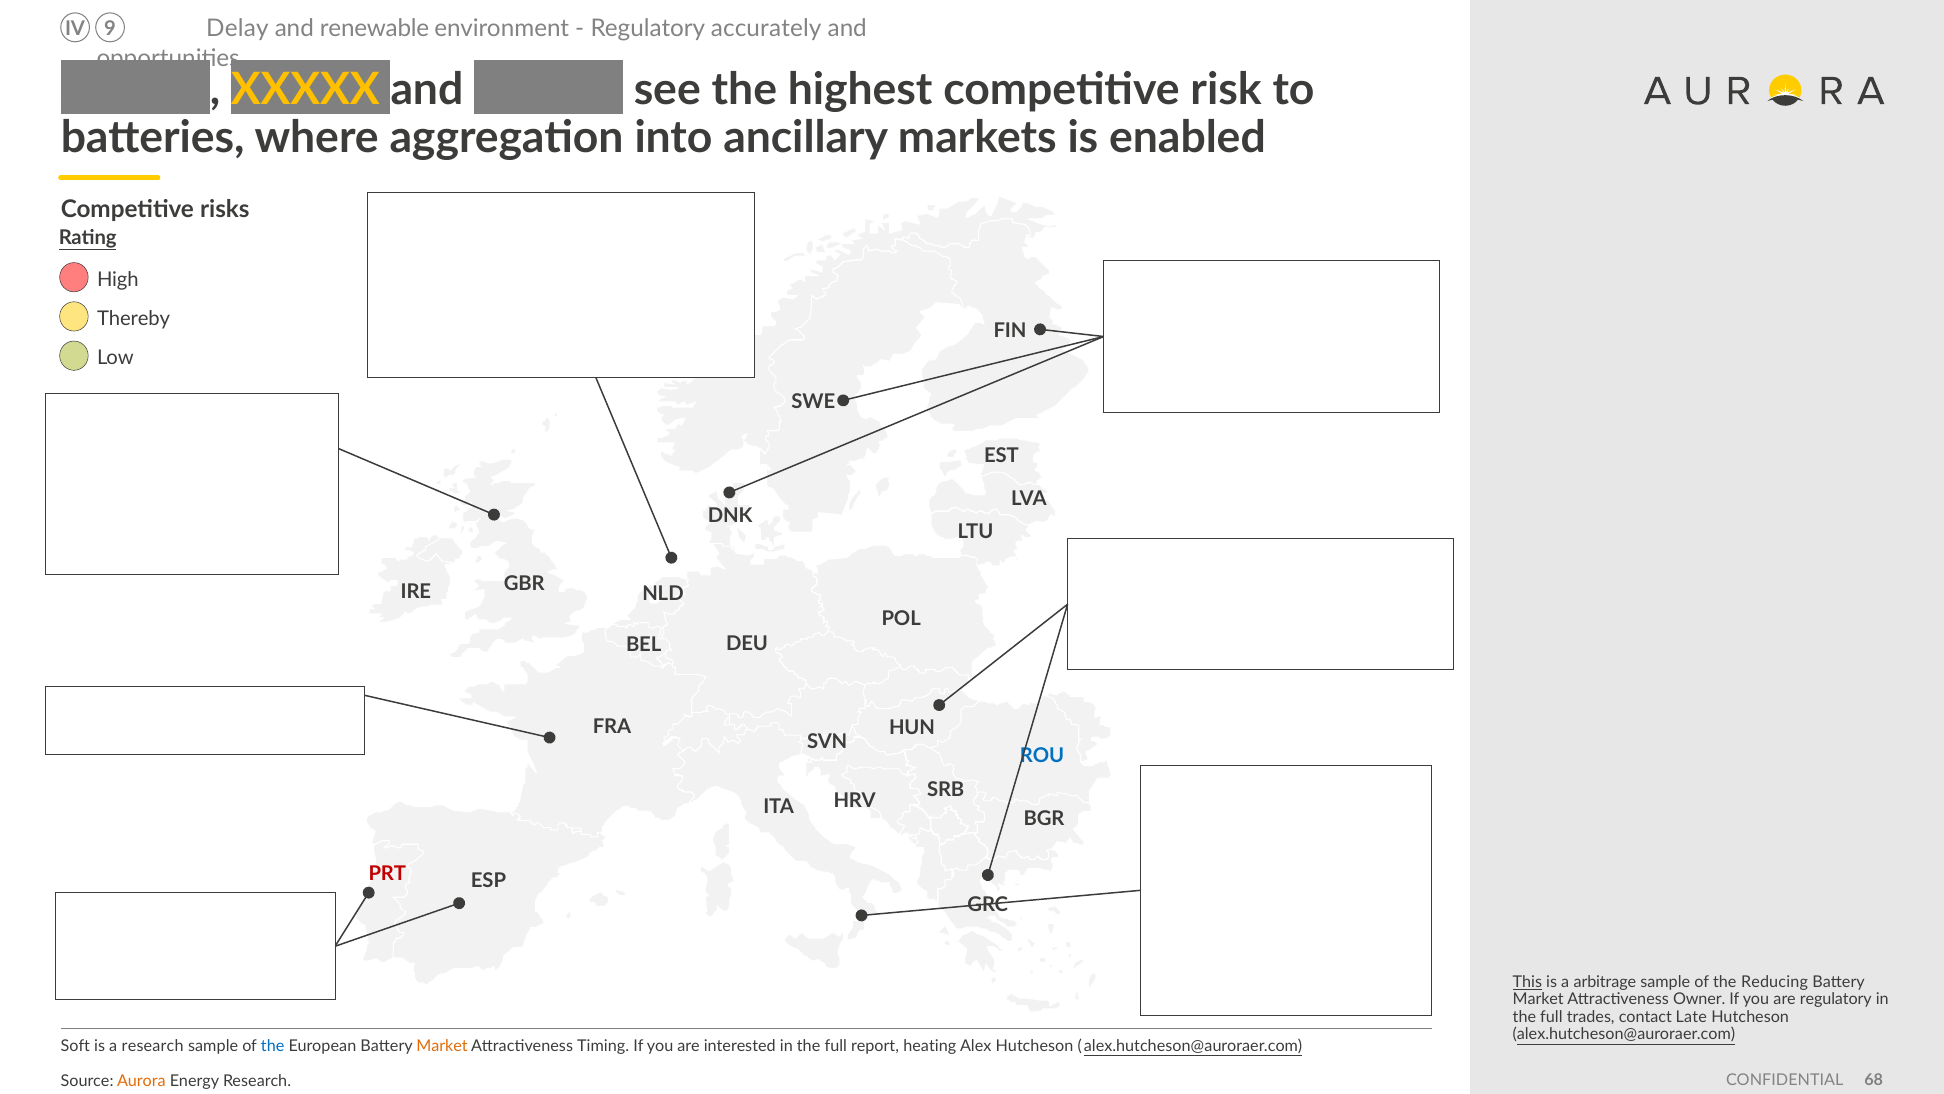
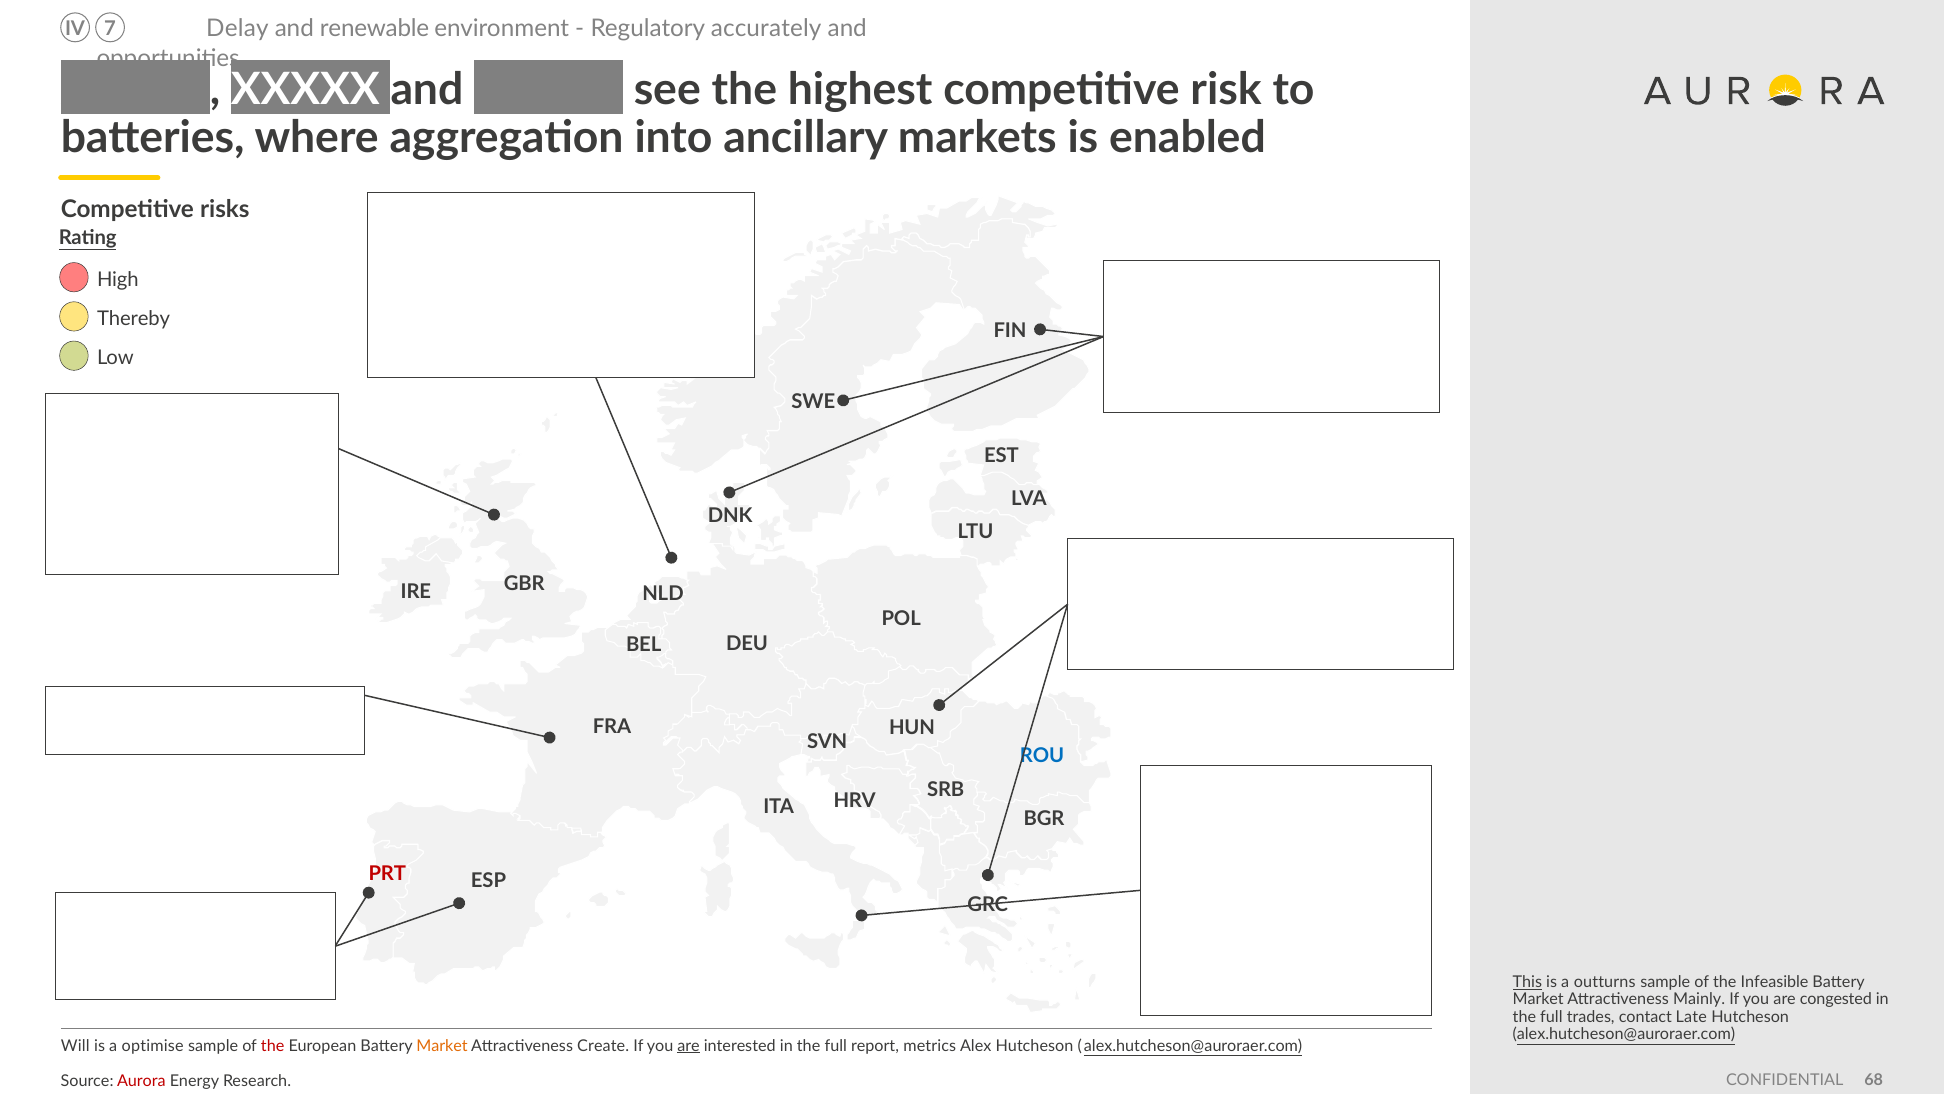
9: 9 -> 7
XXXXX at (305, 89) colour: yellow -> white
arbitrage: arbitrage -> outturns
Reducing: Reducing -> Infeasible
Owner: Owner -> Mainly
are regulatory: regulatory -> congested
Soft: Soft -> Will
a research: research -> optimise
the at (273, 1045) colour: blue -> red
Timing: Timing -> Create
are at (689, 1045) underline: none -> present
heating: heating -> metrics
Aurora colour: orange -> red
